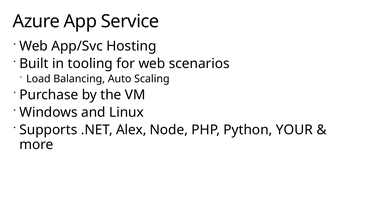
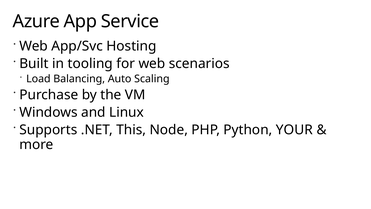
Alex: Alex -> This
